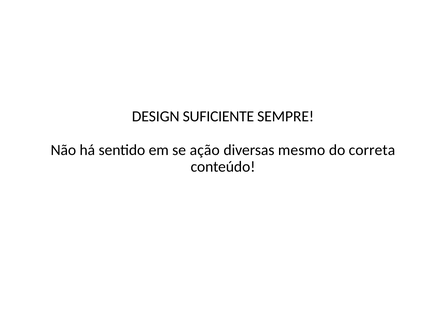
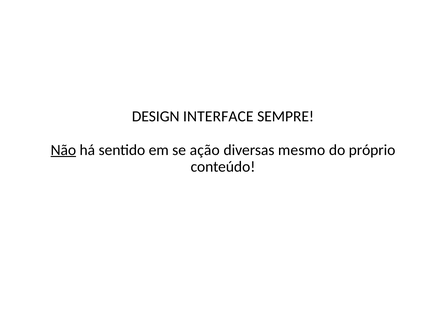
SUFICIENTE: SUFICIENTE -> INTERFACE
Não underline: none -> present
correta: correta -> próprio
